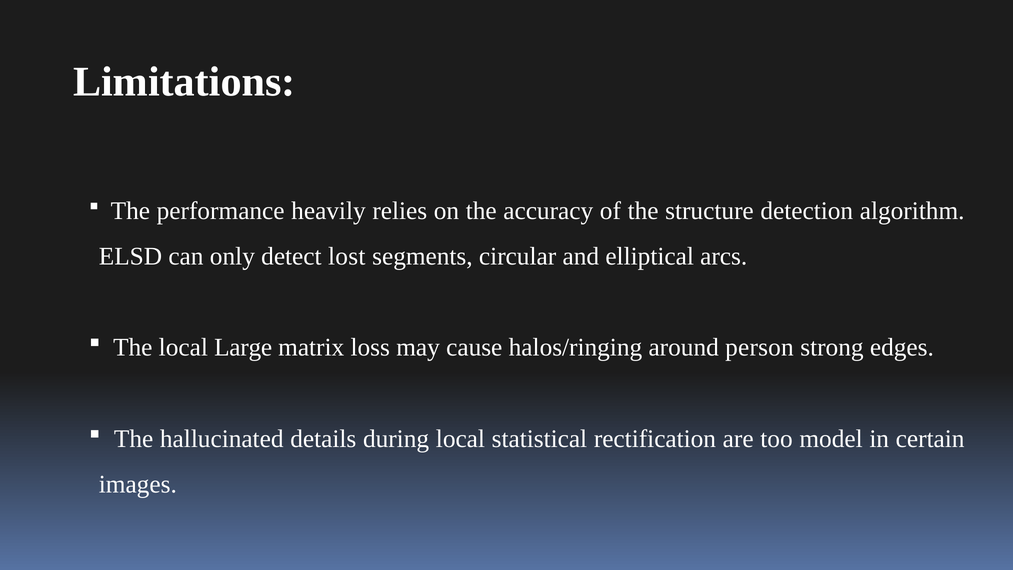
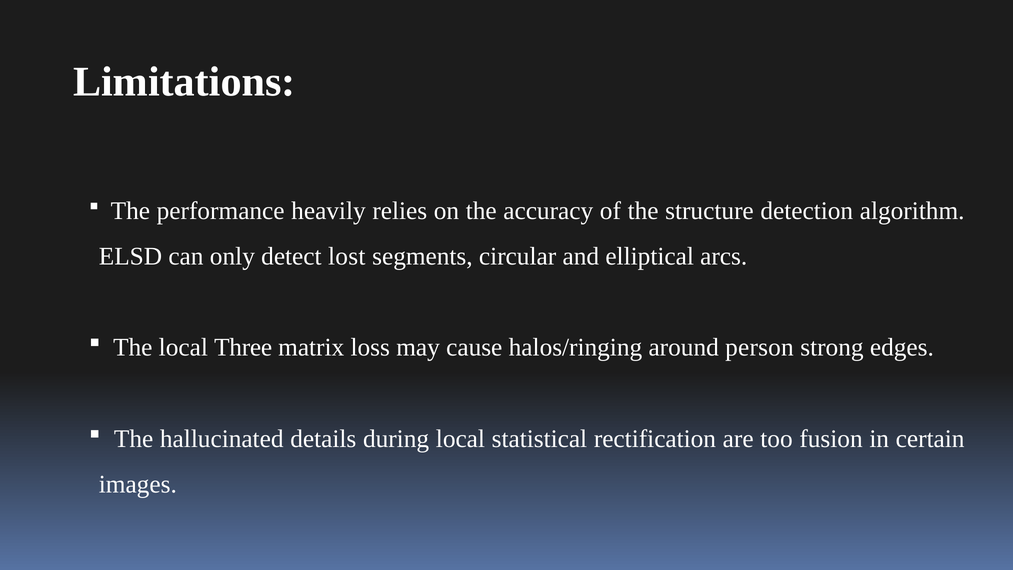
Large: Large -> Three
model: model -> fusion
